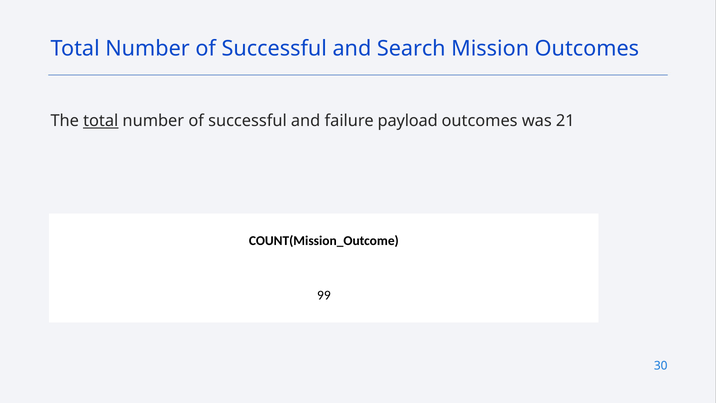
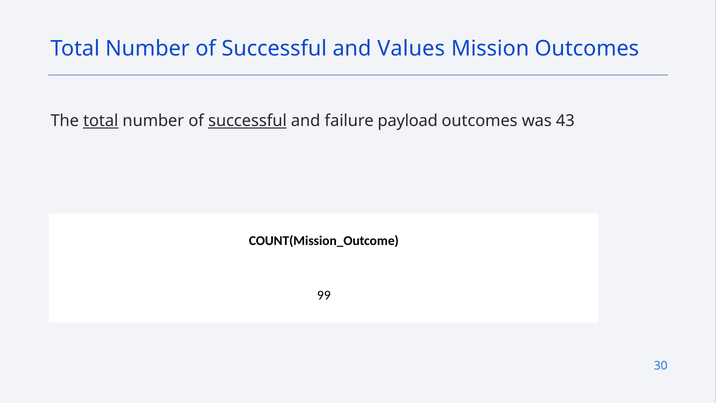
Search: Search -> Values
successful at (247, 121) underline: none -> present
21: 21 -> 43
